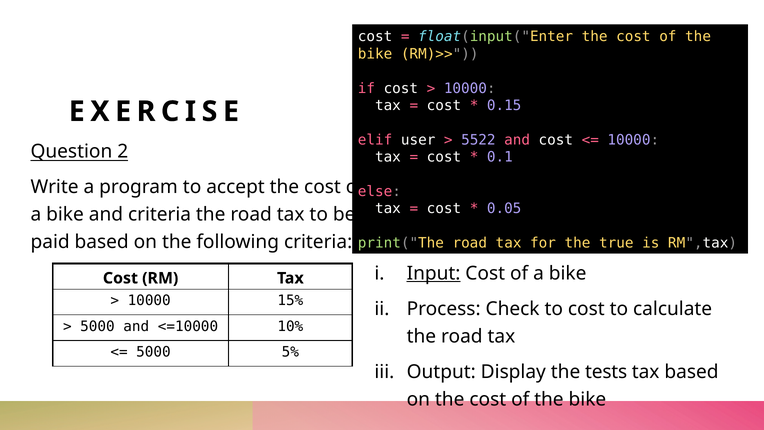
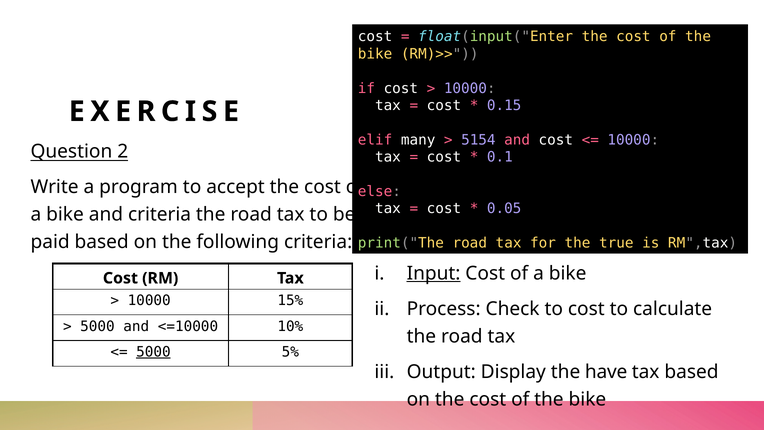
user: user -> many
5522: 5522 -> 5154
5000 at (153, 352) underline: none -> present
tests: tests -> have
